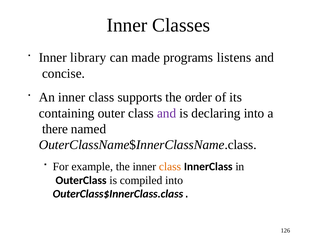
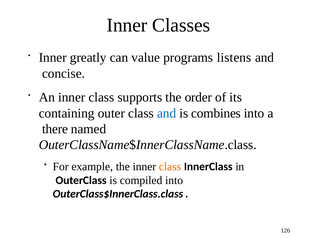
library: library -> greatly
made: made -> value
and at (167, 113) colour: purple -> blue
declaring: declaring -> combines
